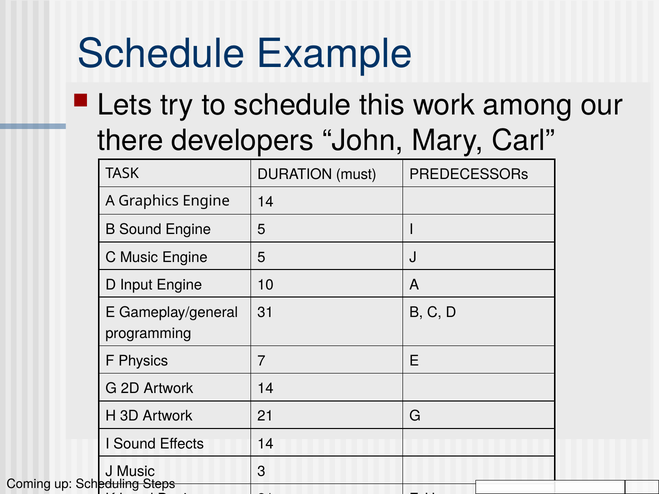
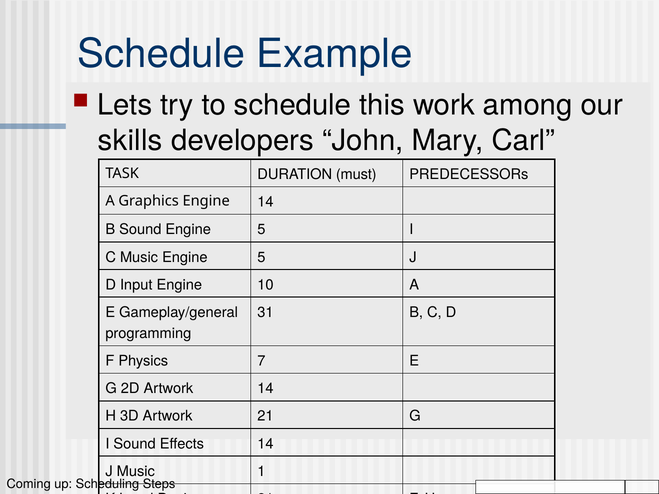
there: there -> skills
3: 3 -> 1
